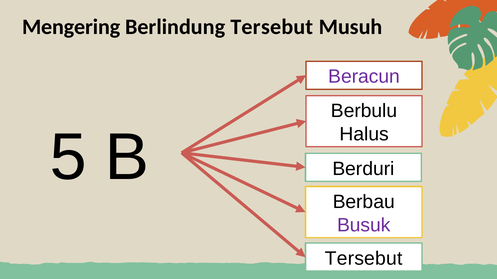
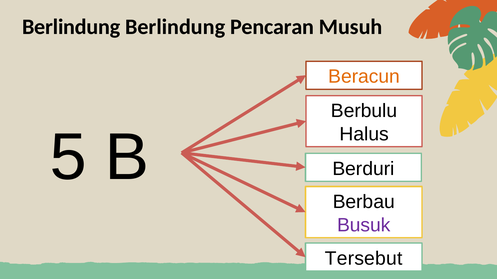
Mengering at (71, 27): Mengering -> Berlindung
Berlindung Tersebut: Tersebut -> Pencaran
Beracun colour: purple -> orange
